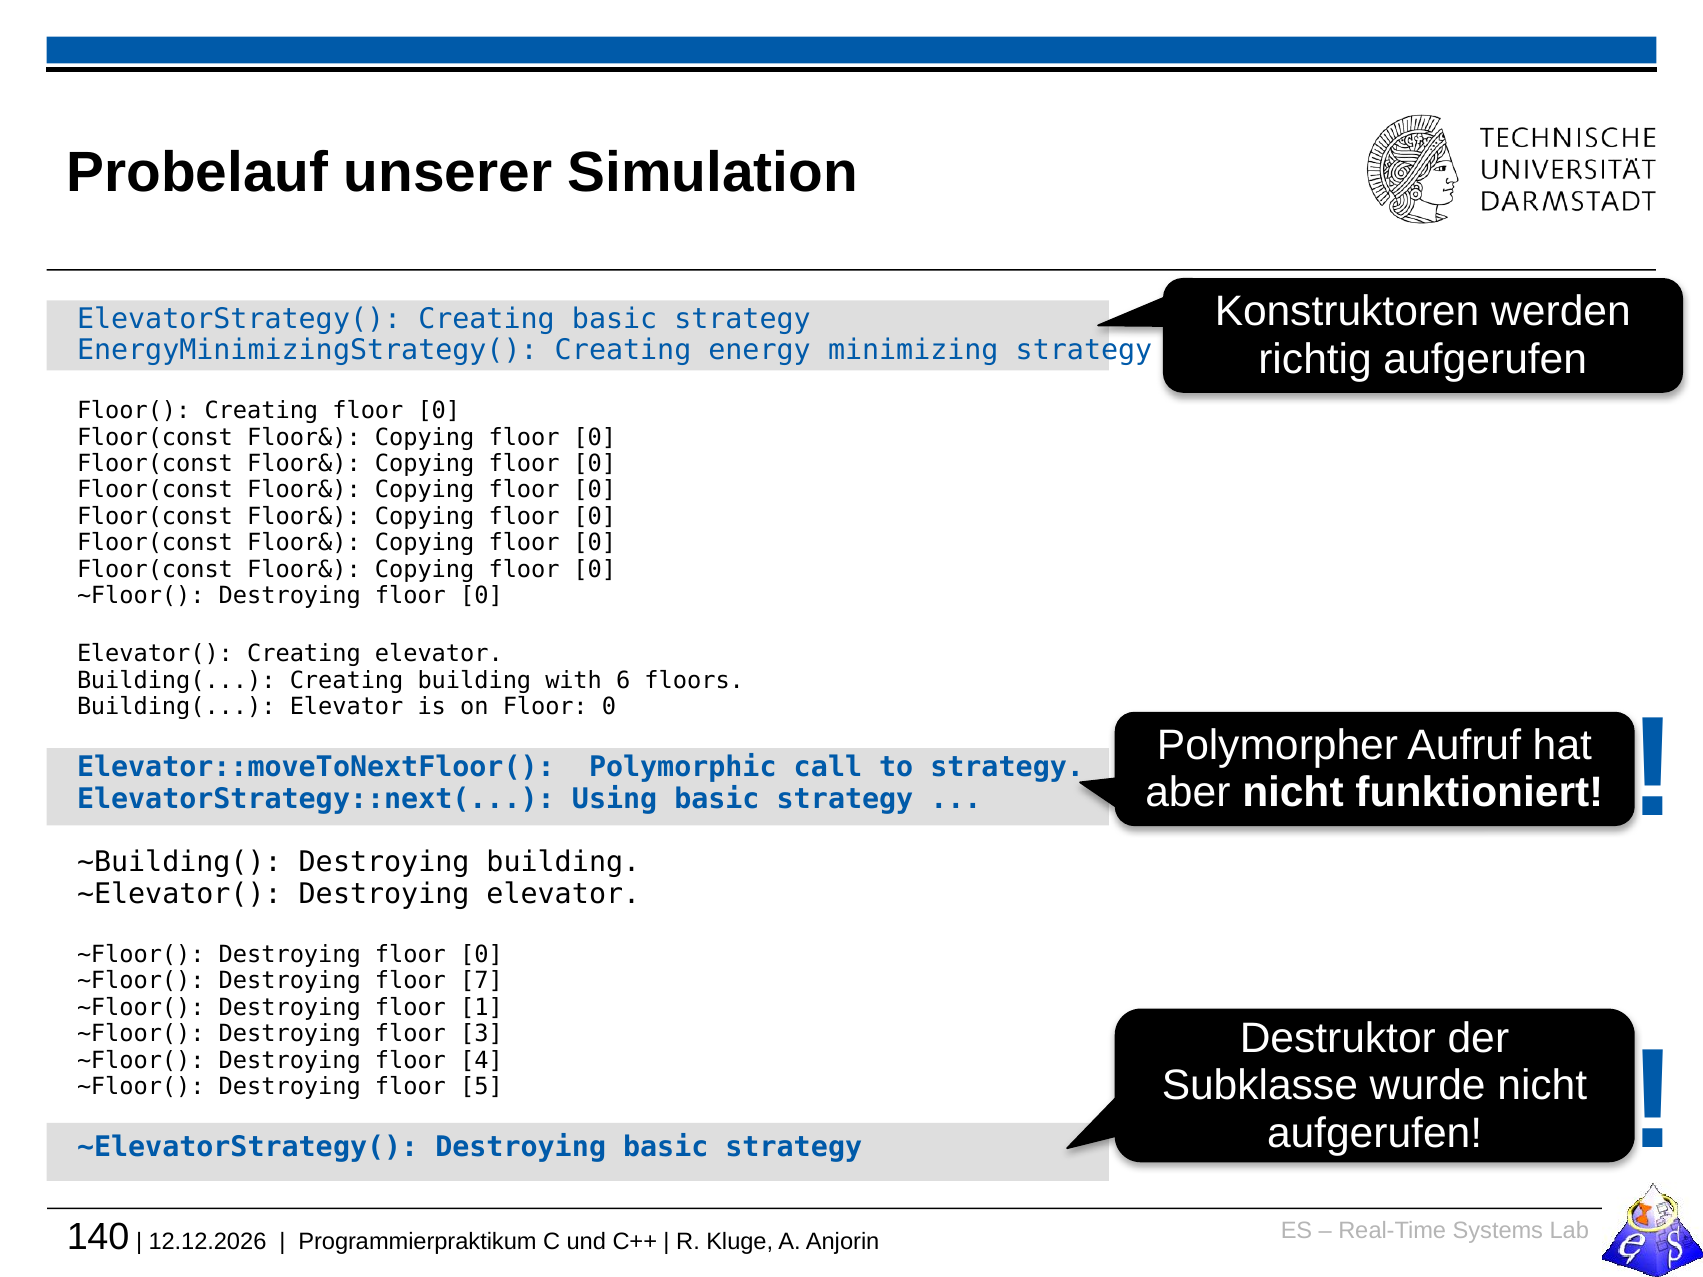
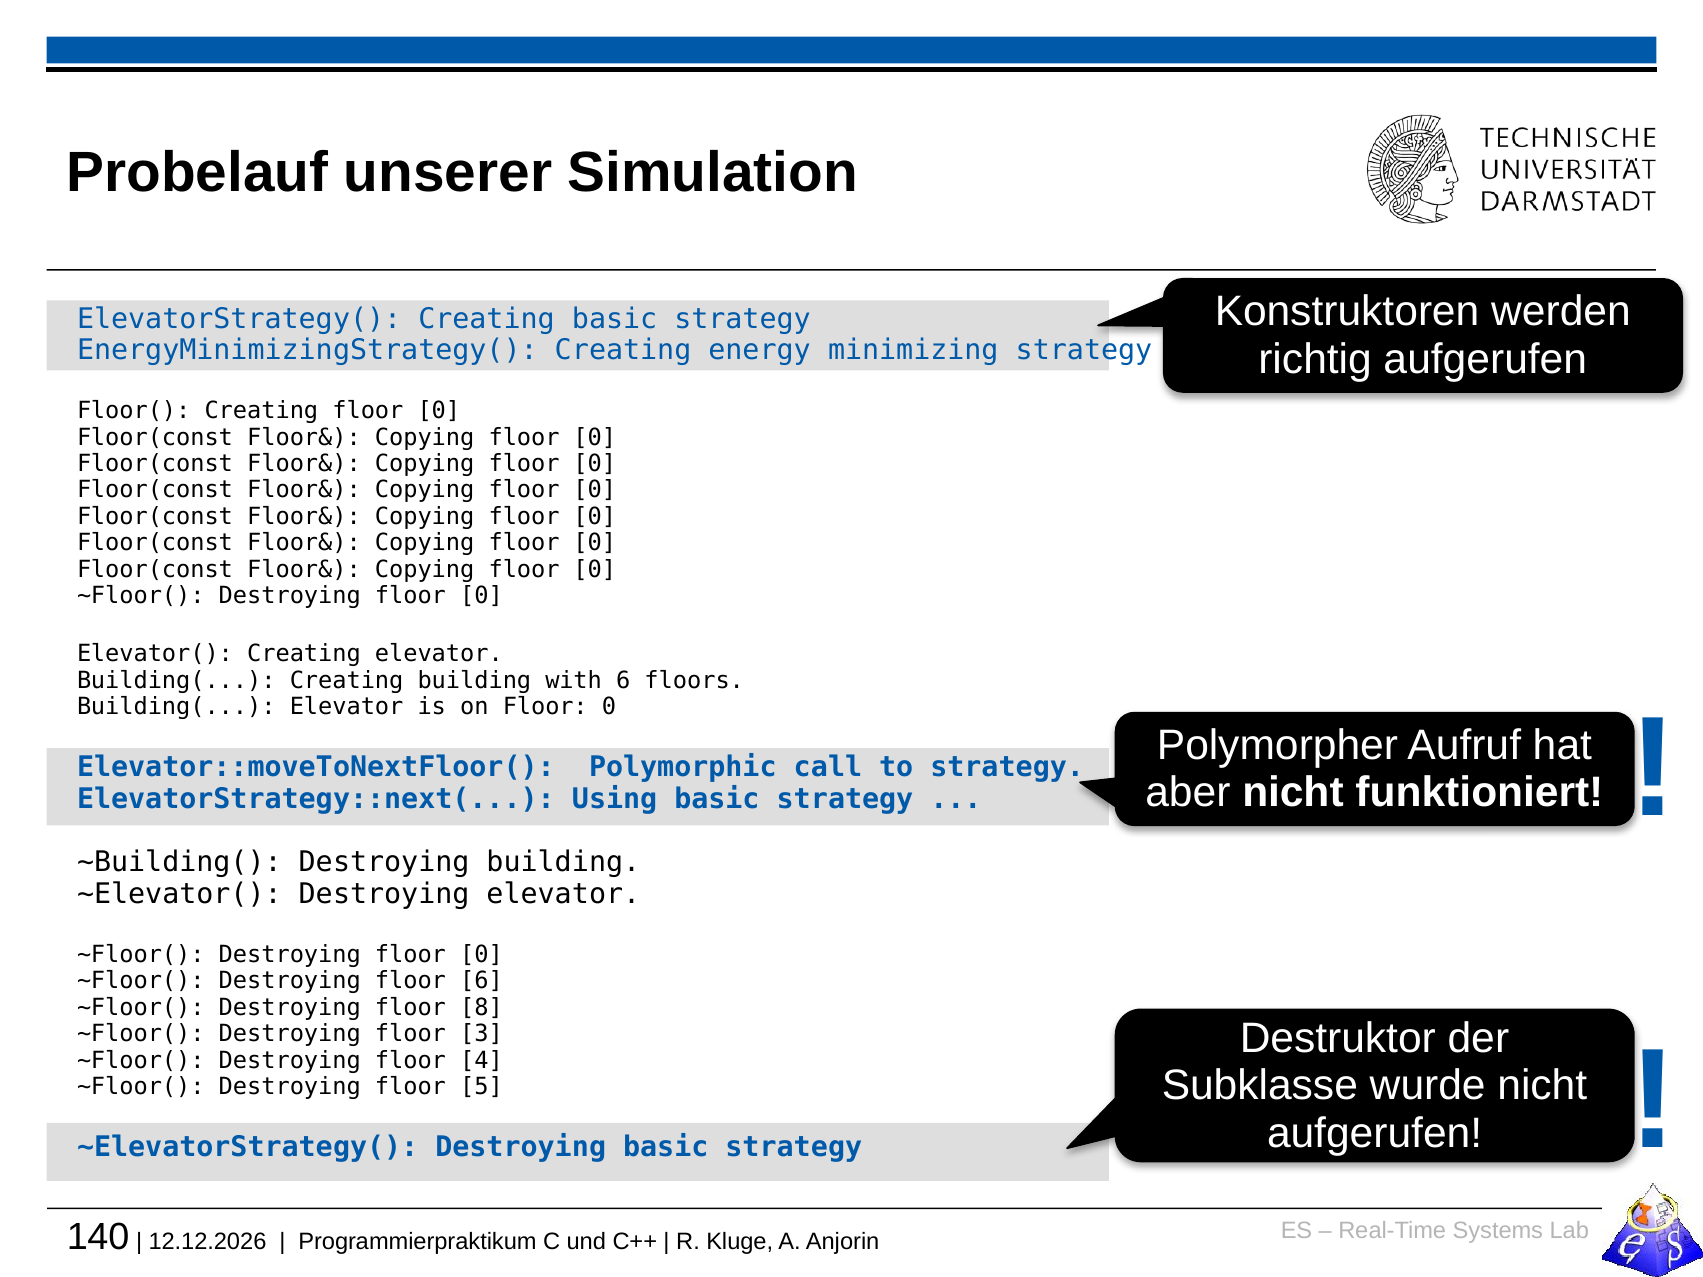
floor 7: 7 -> 6
1: 1 -> 8
